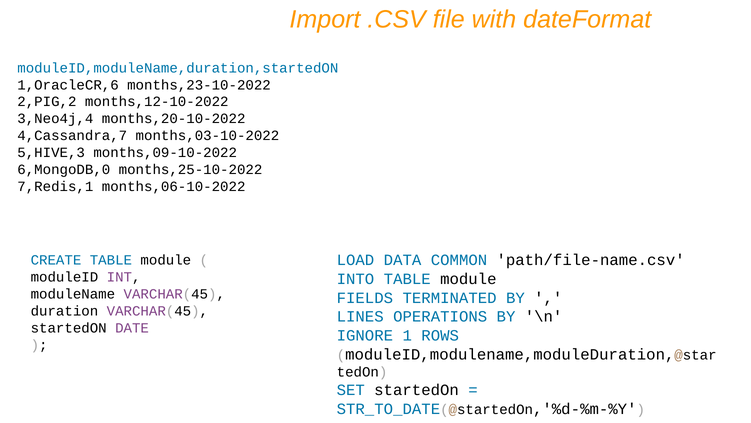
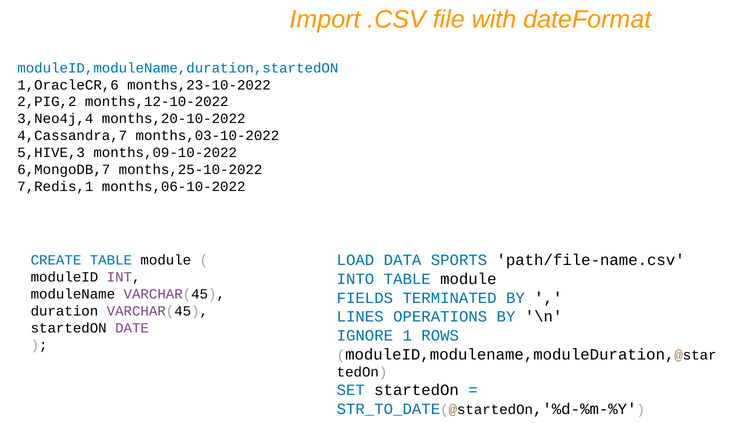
6,MongoDB,0: 6,MongoDB,0 -> 6,MongoDB,7
COMMON: COMMON -> SPORTS
